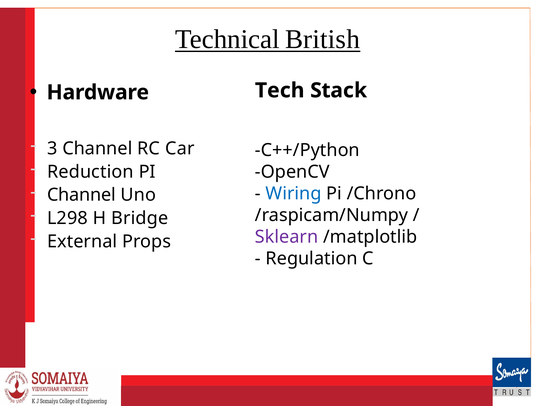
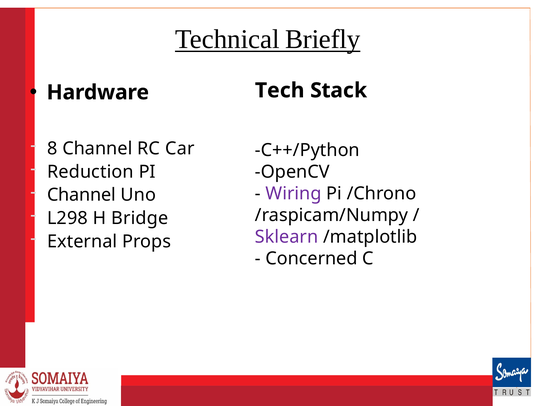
British: British -> Briefly
3: 3 -> 8
Wiring colour: blue -> purple
Regulation: Regulation -> Concerned
